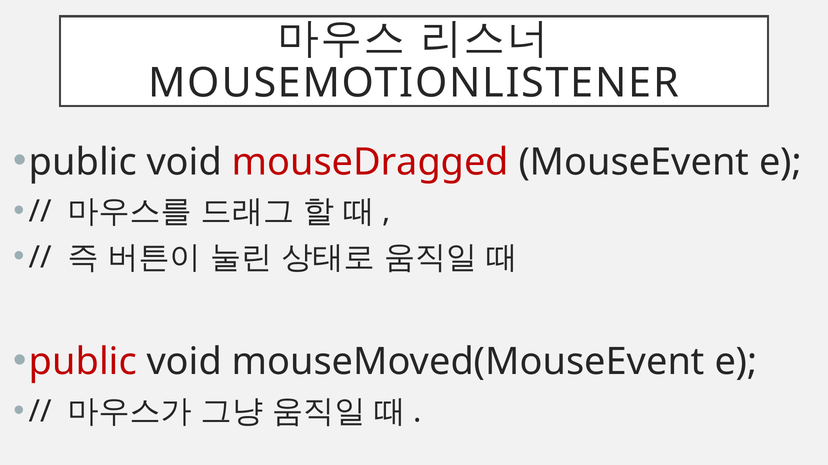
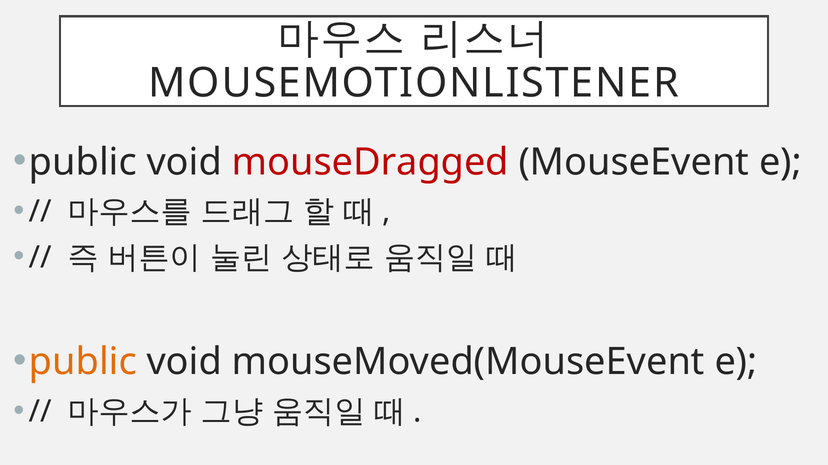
public at (83, 363) colour: red -> orange
